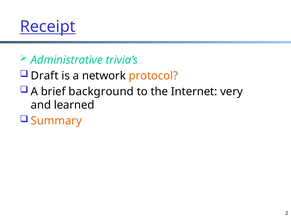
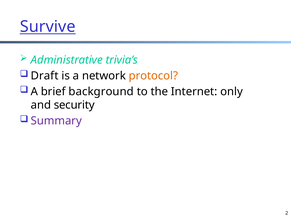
Receipt: Receipt -> Survive
very: very -> only
learned: learned -> security
Summary colour: orange -> purple
